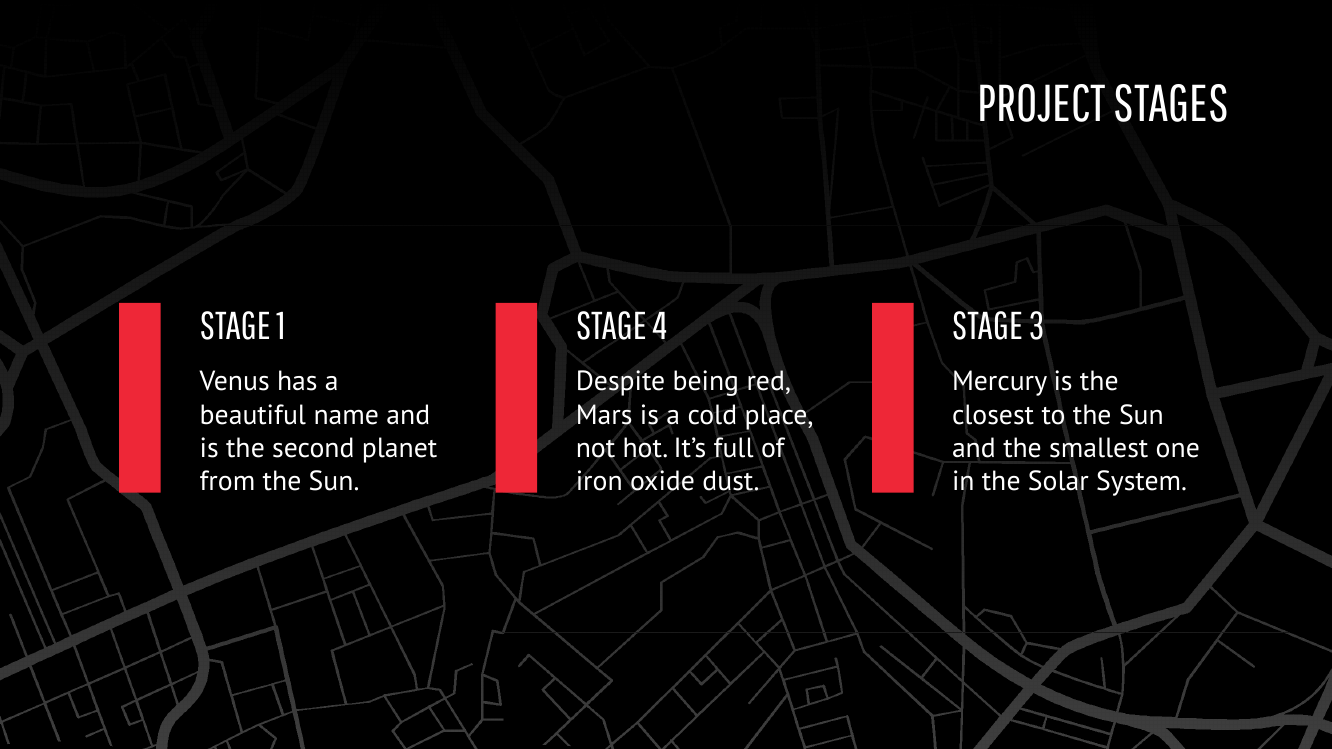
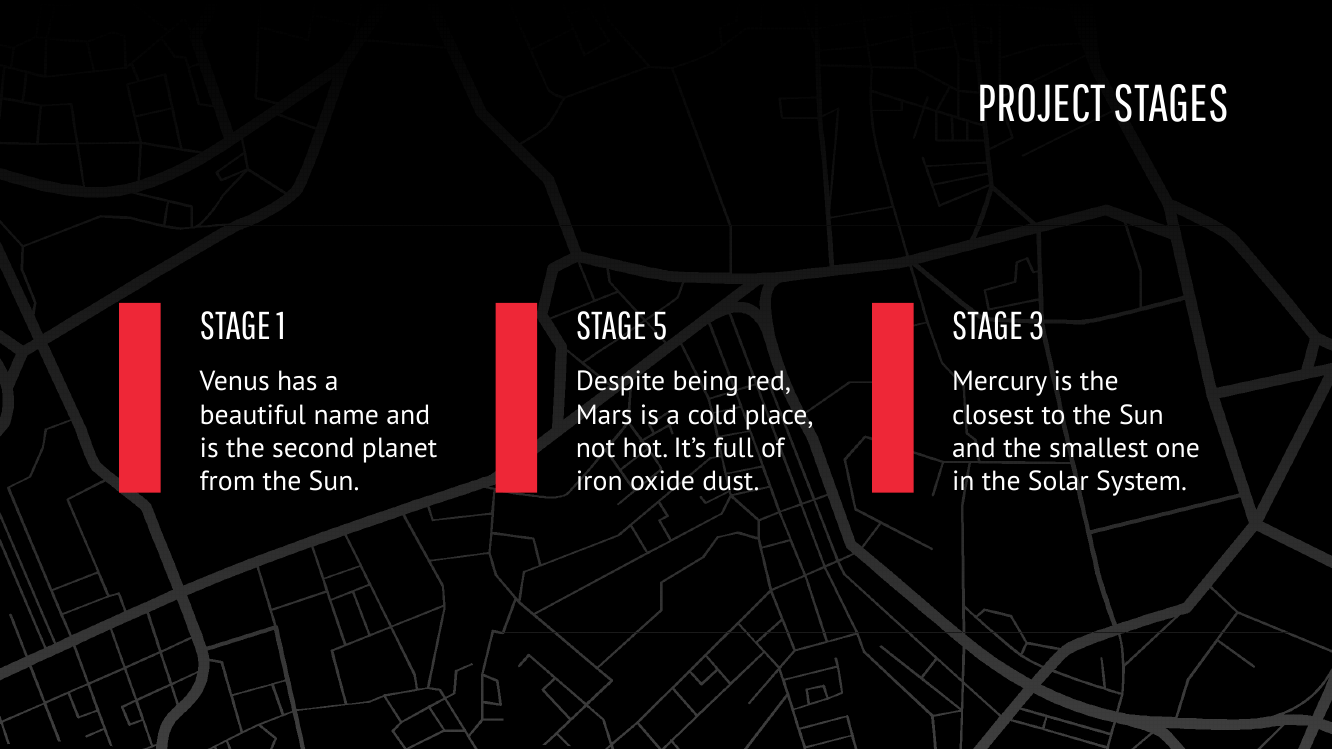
4: 4 -> 5
